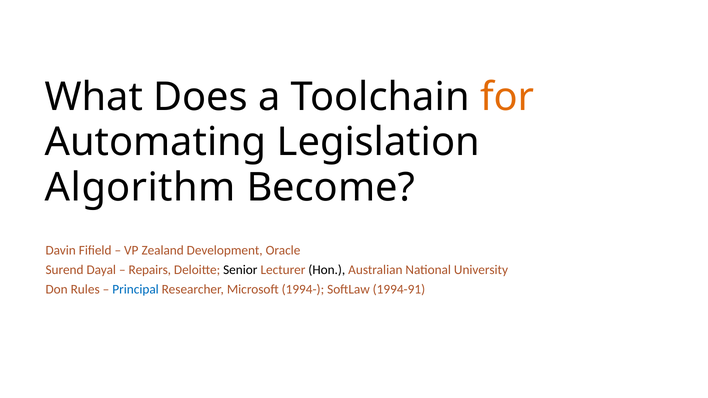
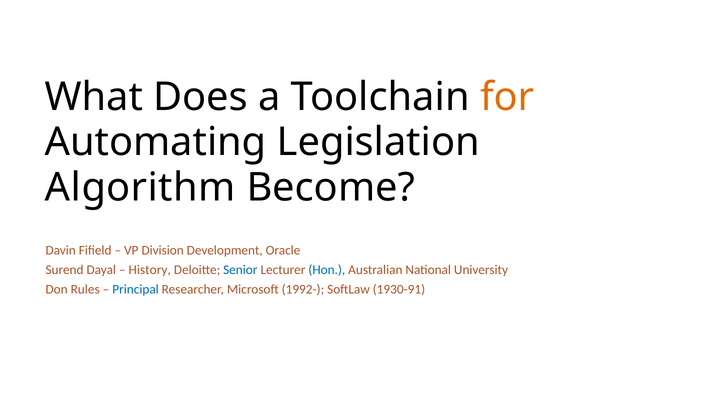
Zealand: Zealand -> Division
Repairs: Repairs -> History
Senior colour: black -> blue
Hon colour: black -> blue
1994-: 1994- -> 1992-
1994-91: 1994-91 -> 1930-91
